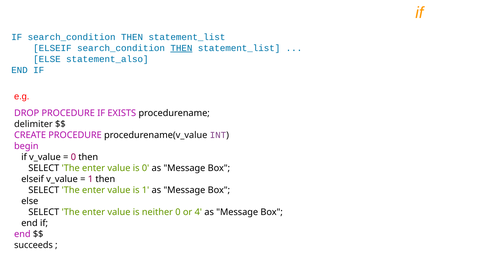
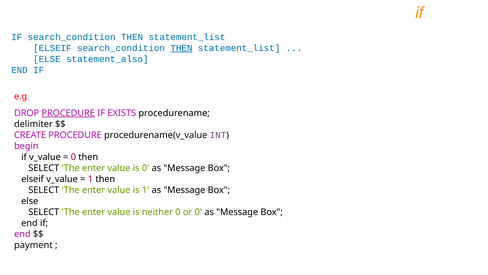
PROCEDURE at (68, 113) underline: none -> present
or 4: 4 -> 0
succeeds: succeeds -> payment
